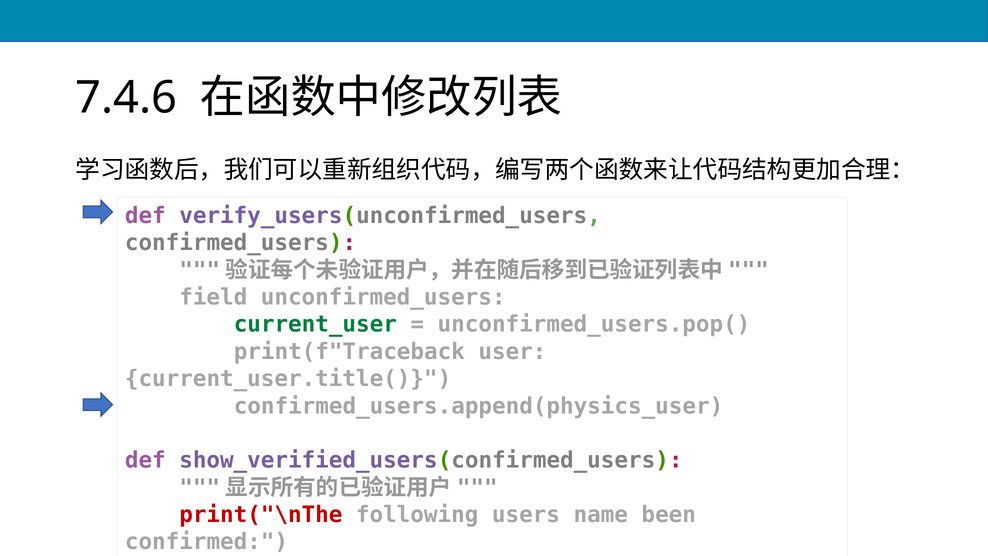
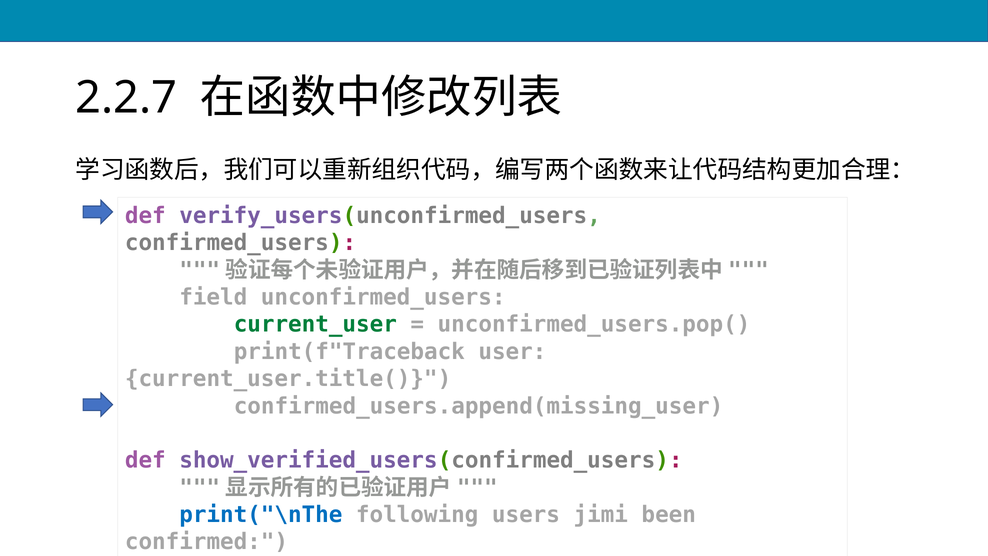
7.4.6: 7.4.6 -> 2.2.7
confirmed_users.append(physics_user: confirmed_users.append(physics_user -> confirmed_users.append(missing_user
print("\nThe colour: red -> blue
name: name -> jimi
